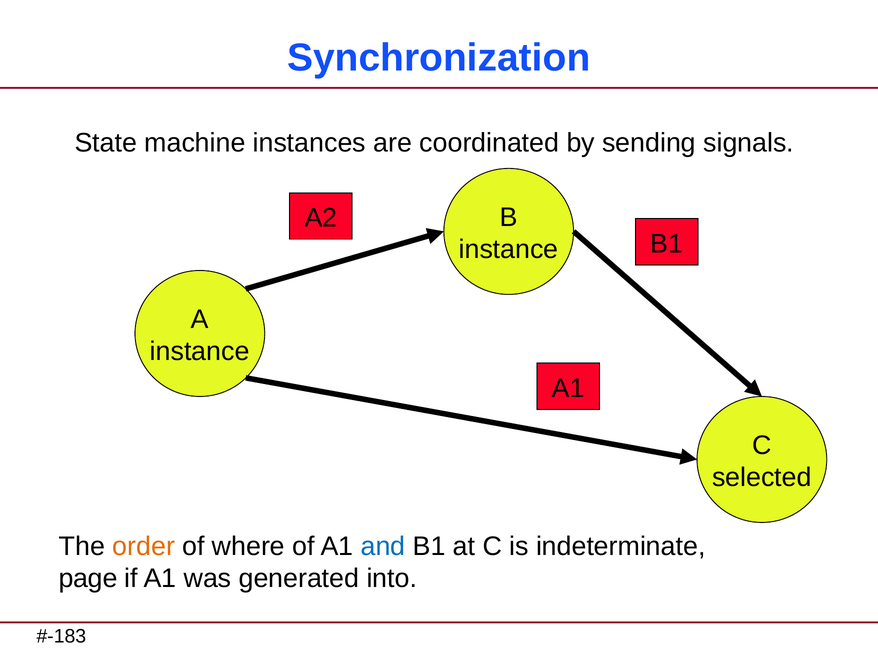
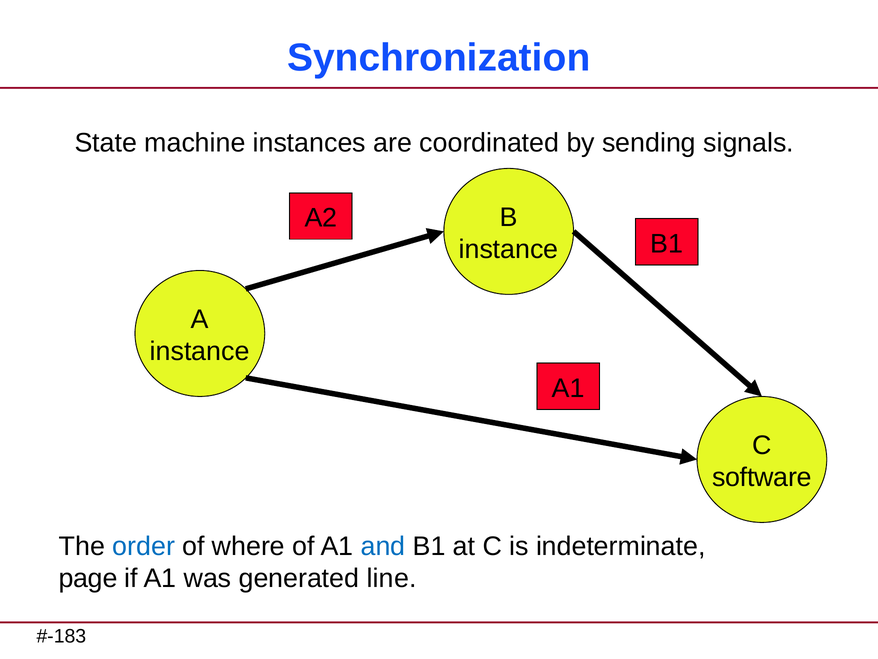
selected: selected -> software
order colour: orange -> blue
into: into -> line
